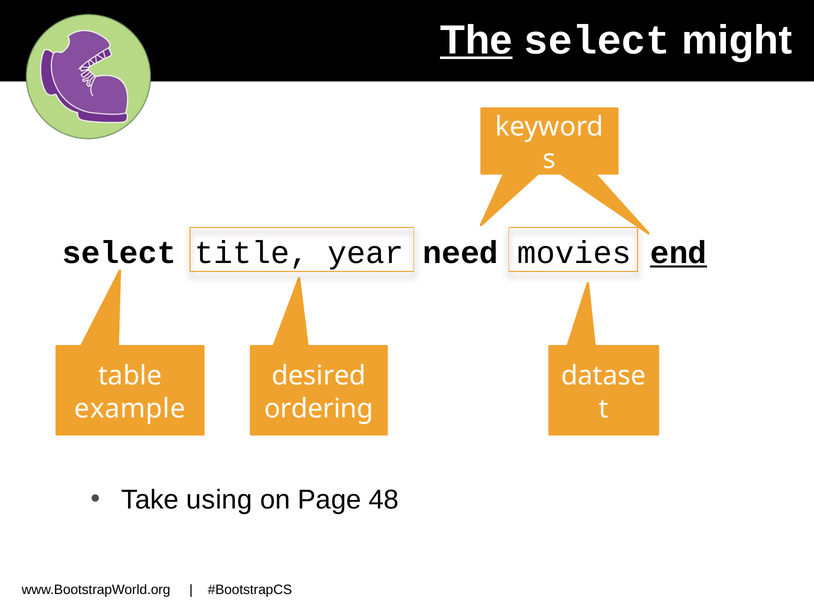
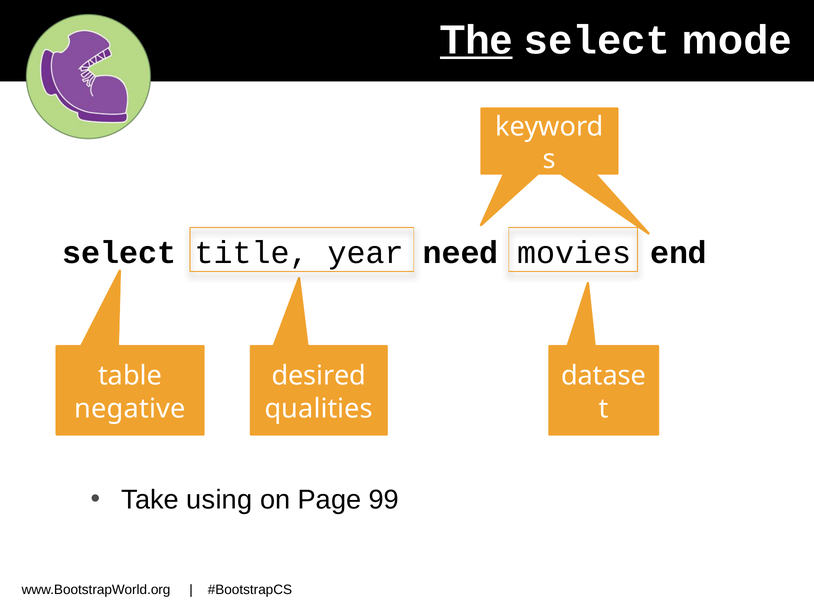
might: might -> mode
end underline: present -> none
example: example -> negative
ordering: ordering -> qualities
48: 48 -> 99
